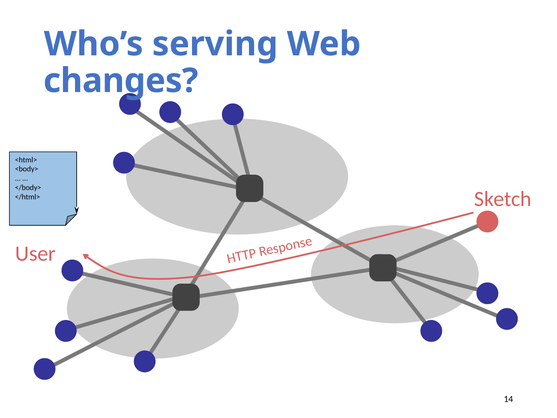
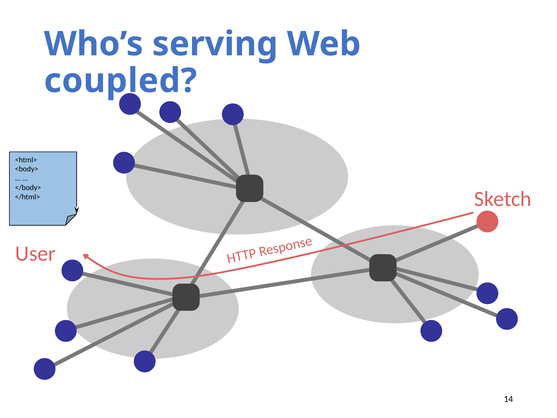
changes: changes -> coupled
